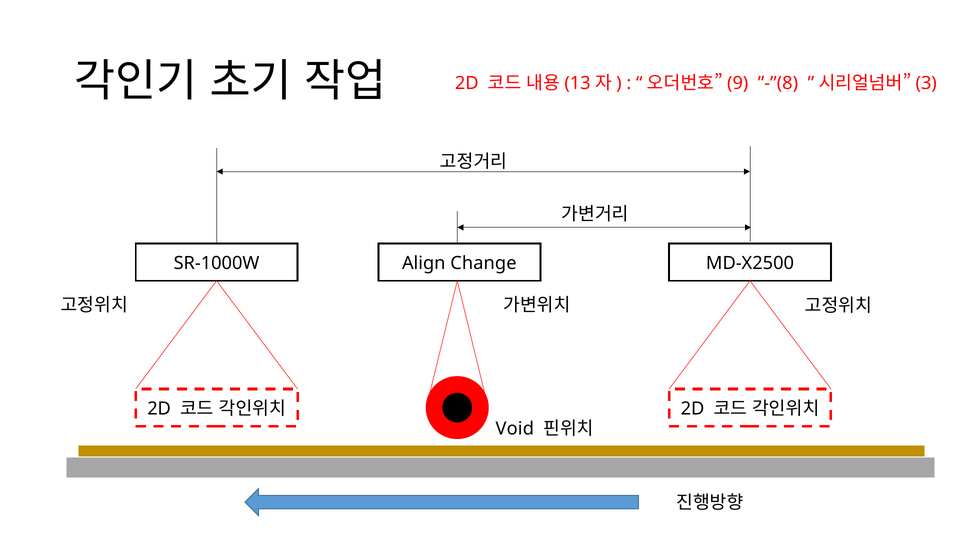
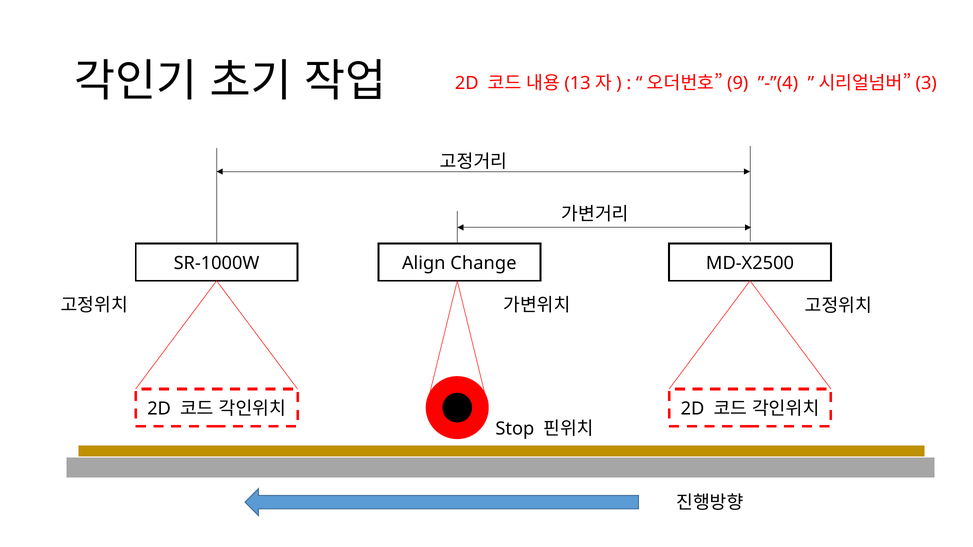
”-”(8: ”-”(8 -> ”-”(4
Void: Void -> Stop
